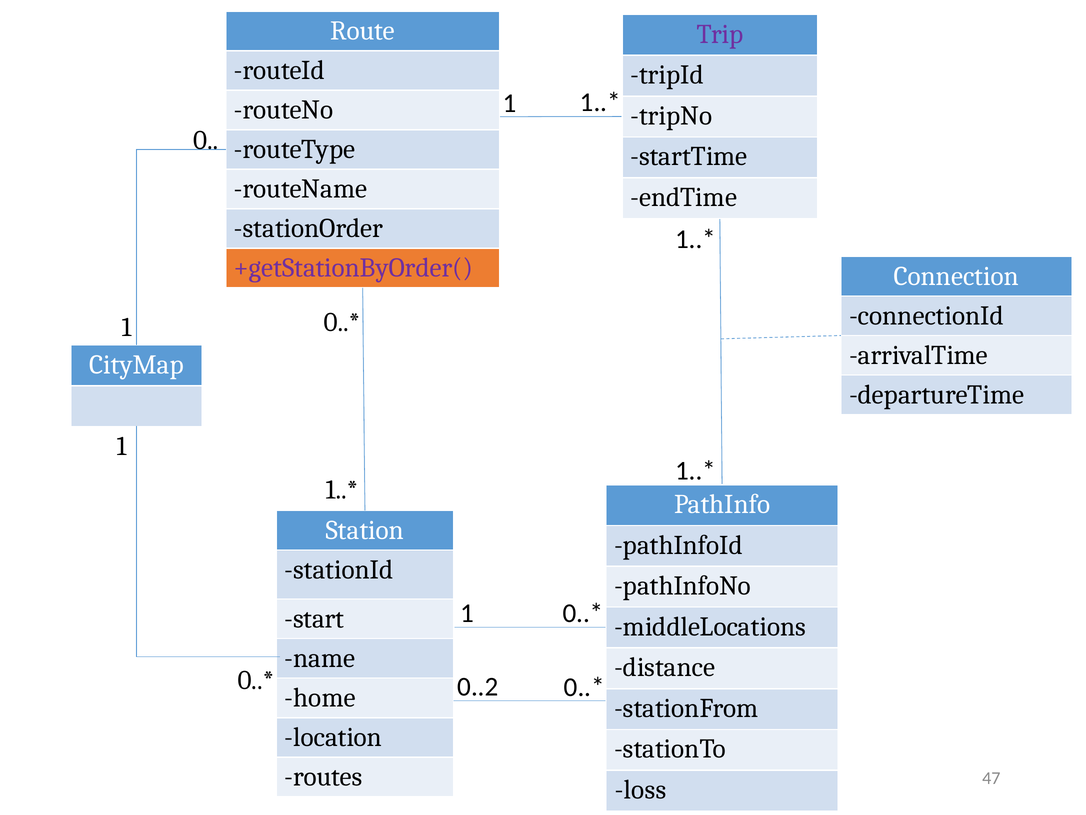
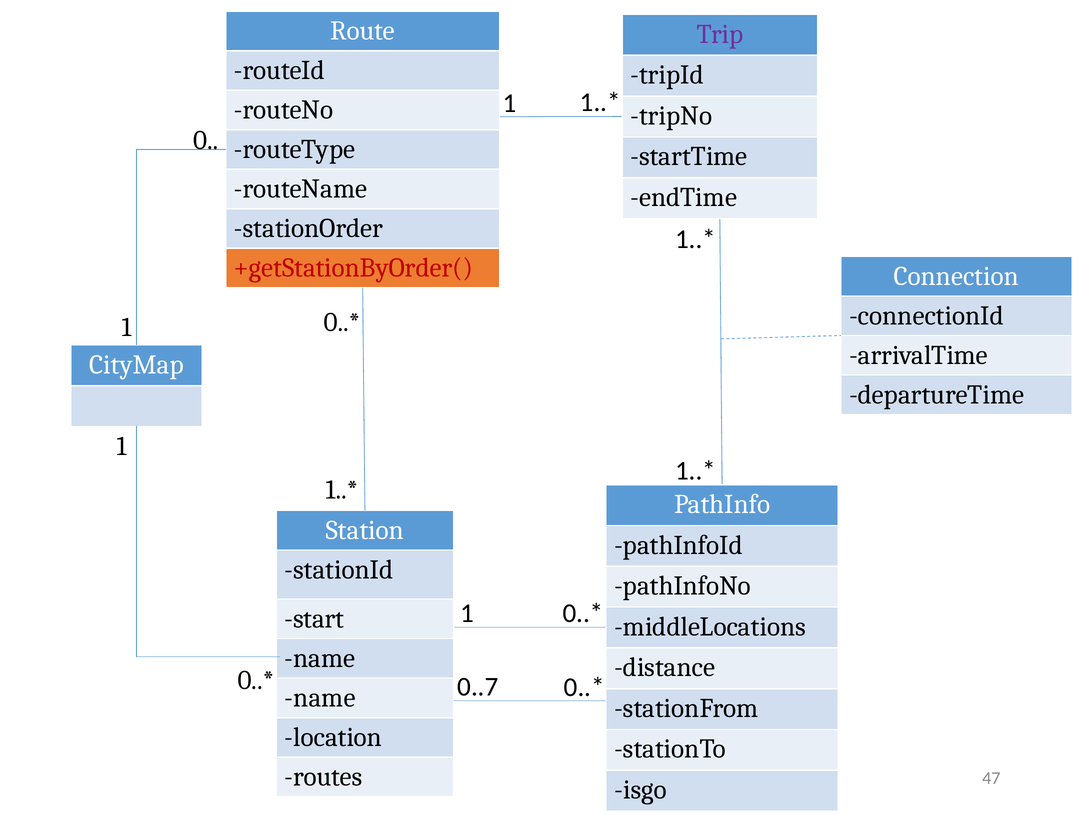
+getStationByOrder( colour: purple -> red
0..2: 0..2 -> 0..7
home at (320, 697): home -> name
loss: loss -> isgo
